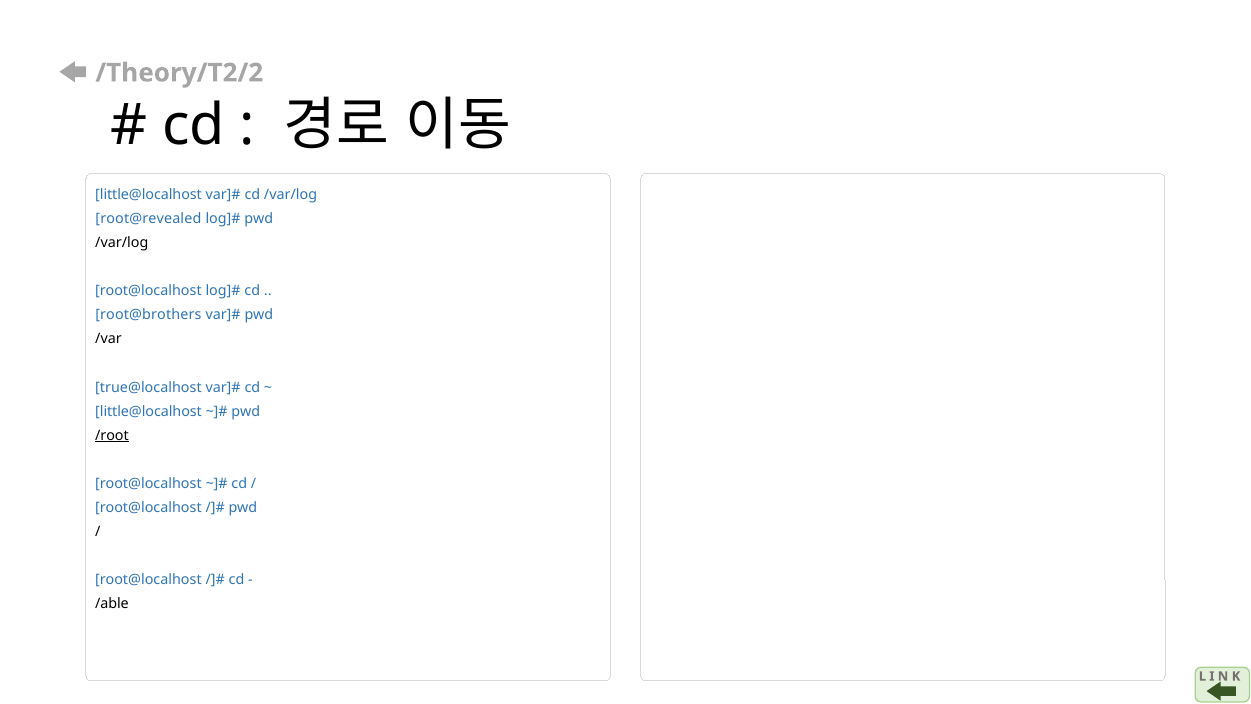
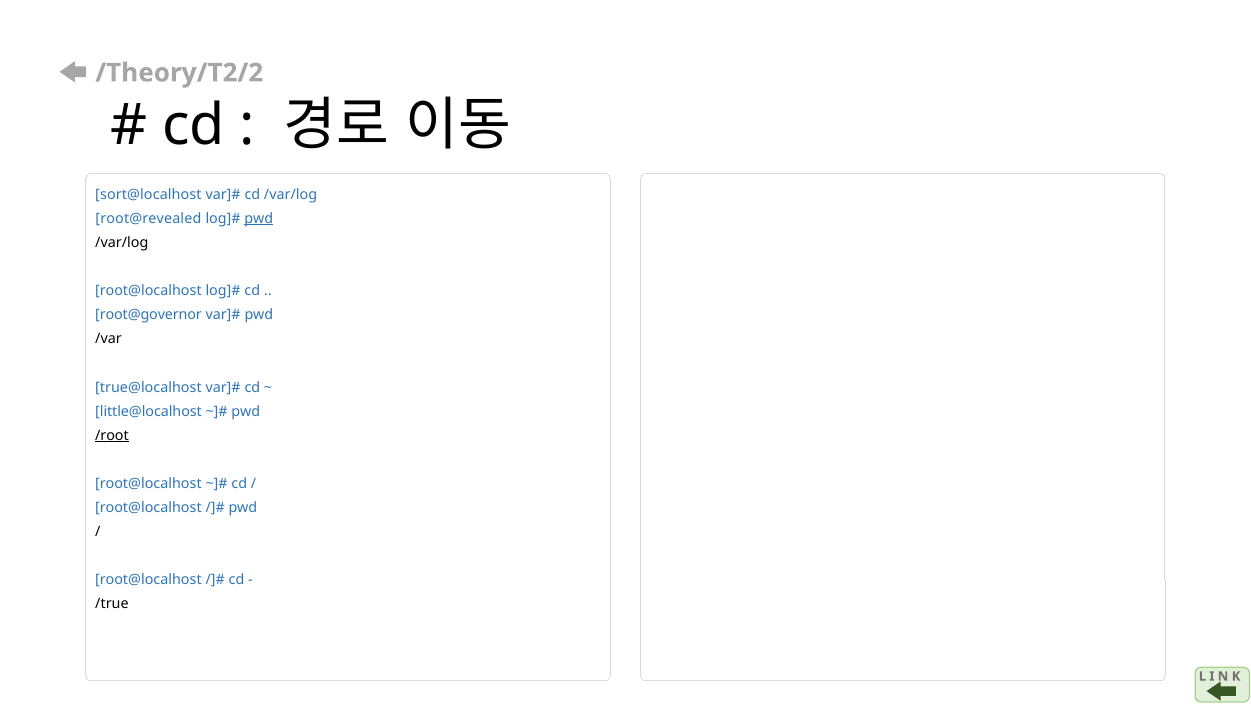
little@localhost at (149, 195): little@localhost -> sort@localhost
pwd at (259, 219) underline: none -> present
root@brothers: root@brothers -> root@governor
/able: /able -> /true
